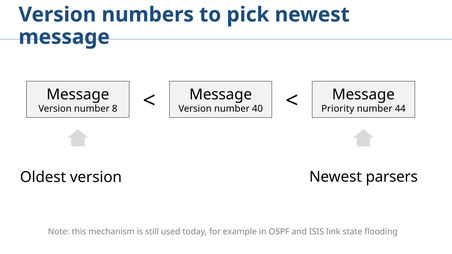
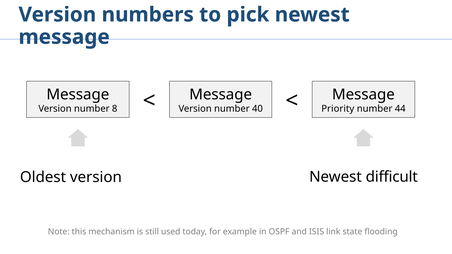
parsers: parsers -> difficult
